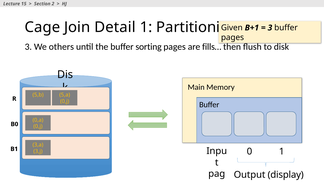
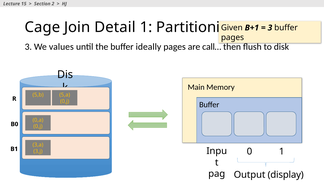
others: others -> values
sorting: sorting -> ideally
fills…: fills… -> call…
